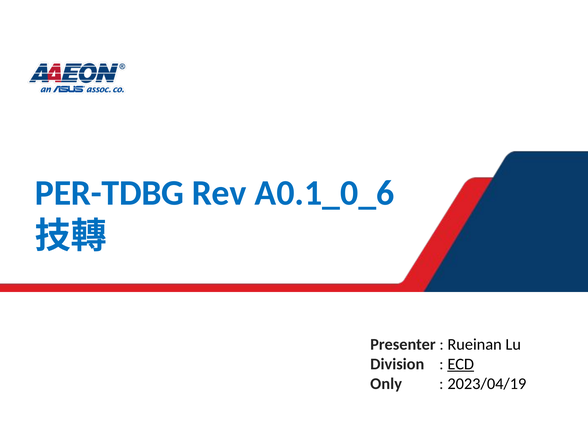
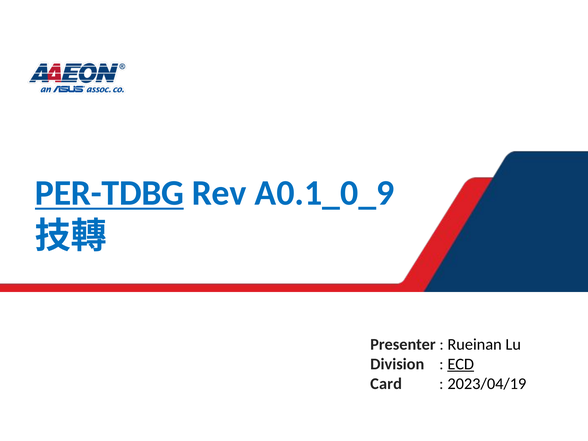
PER-TDBG underline: none -> present
A0.1_0_6: A0.1_0_6 -> A0.1_0_9
Only: Only -> Card
